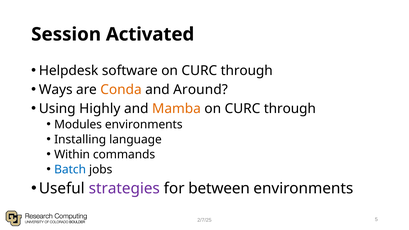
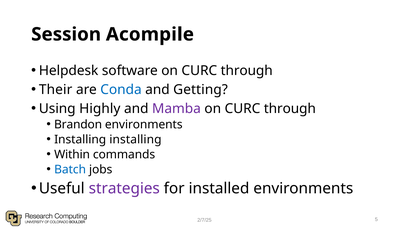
Activated: Activated -> Acompile
Ways: Ways -> Their
Conda colour: orange -> blue
Around: Around -> Getting
Mamba colour: orange -> purple
Modules: Modules -> Brandon
Installing language: language -> installing
between: between -> installed
